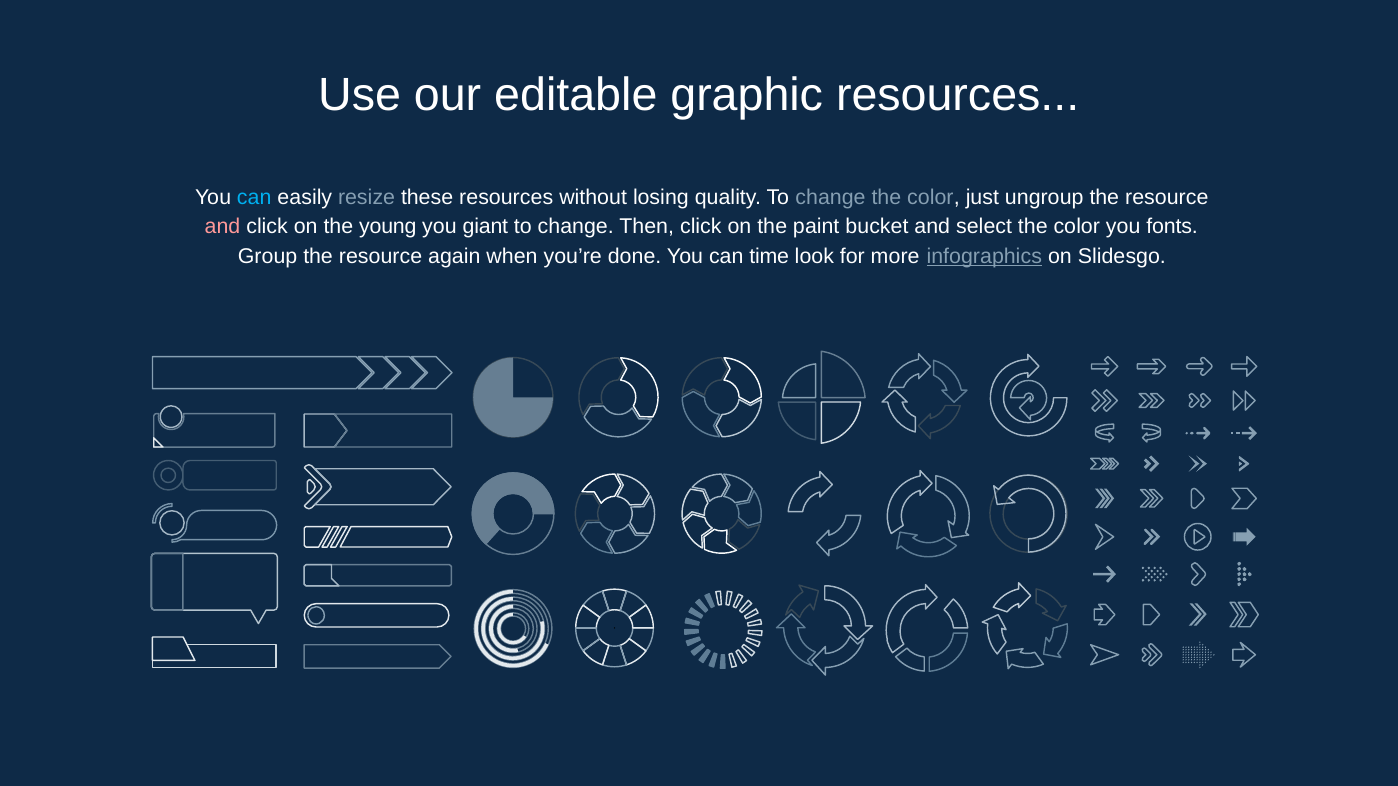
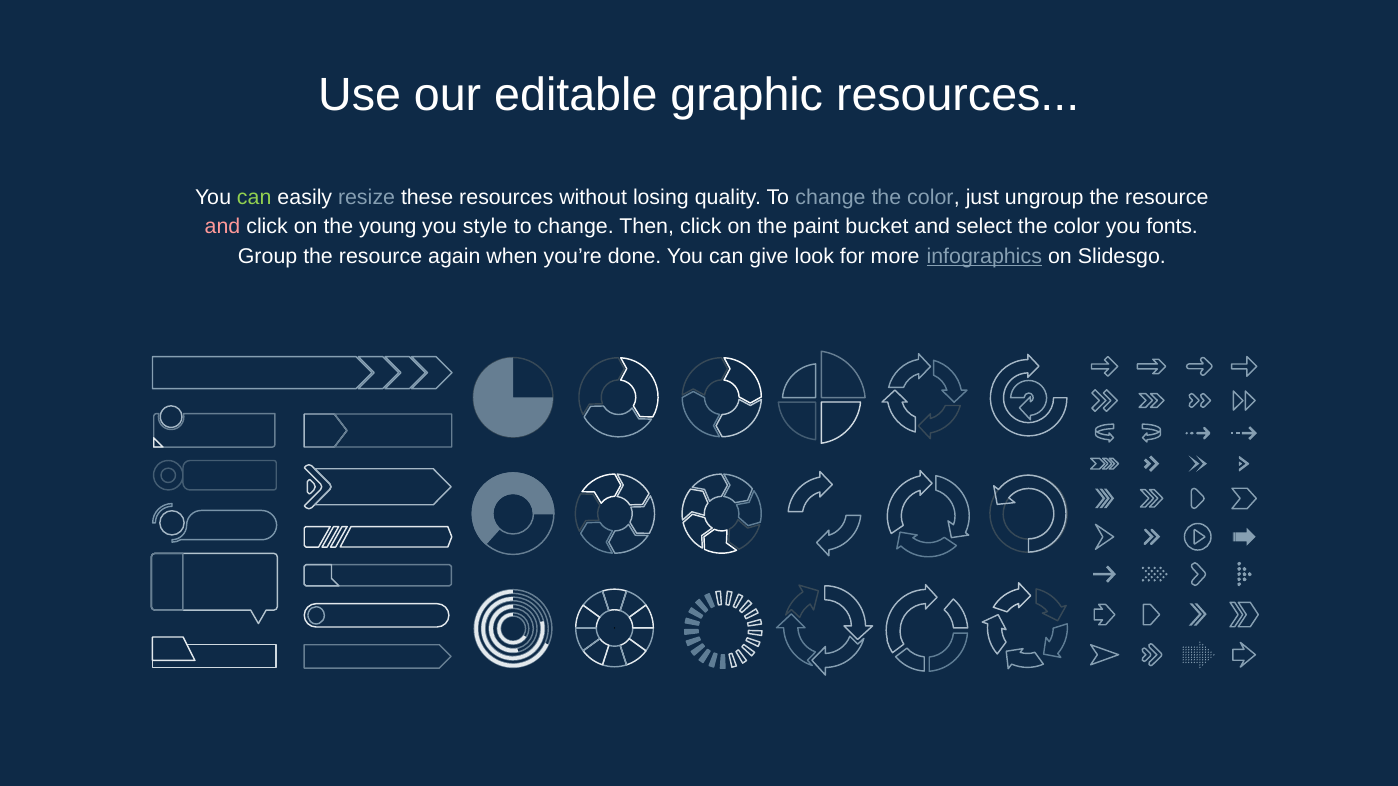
can at (254, 198) colour: light blue -> light green
giant: giant -> style
time: time -> give
